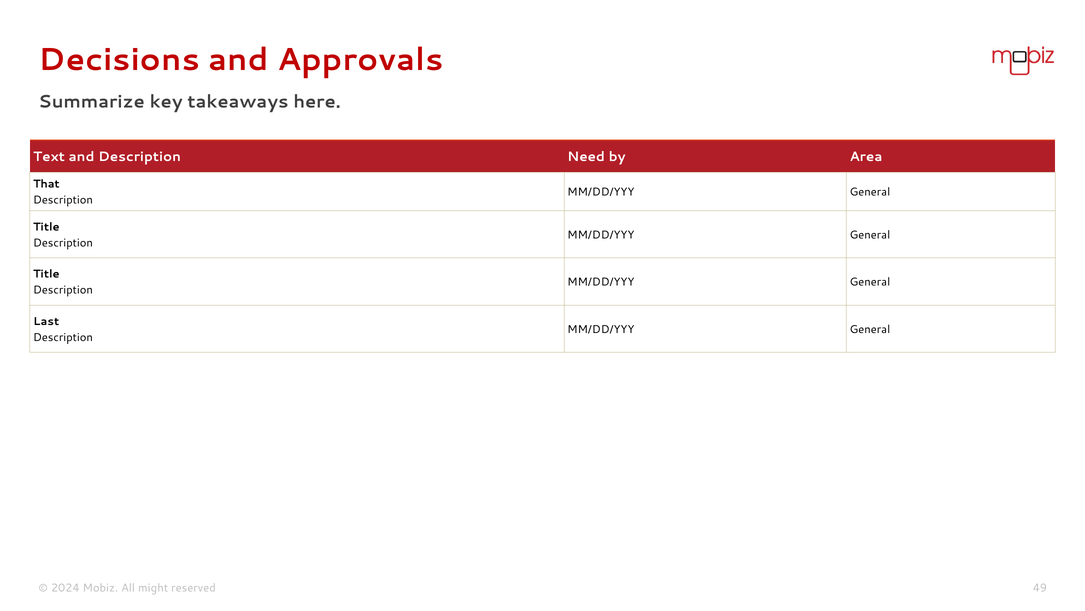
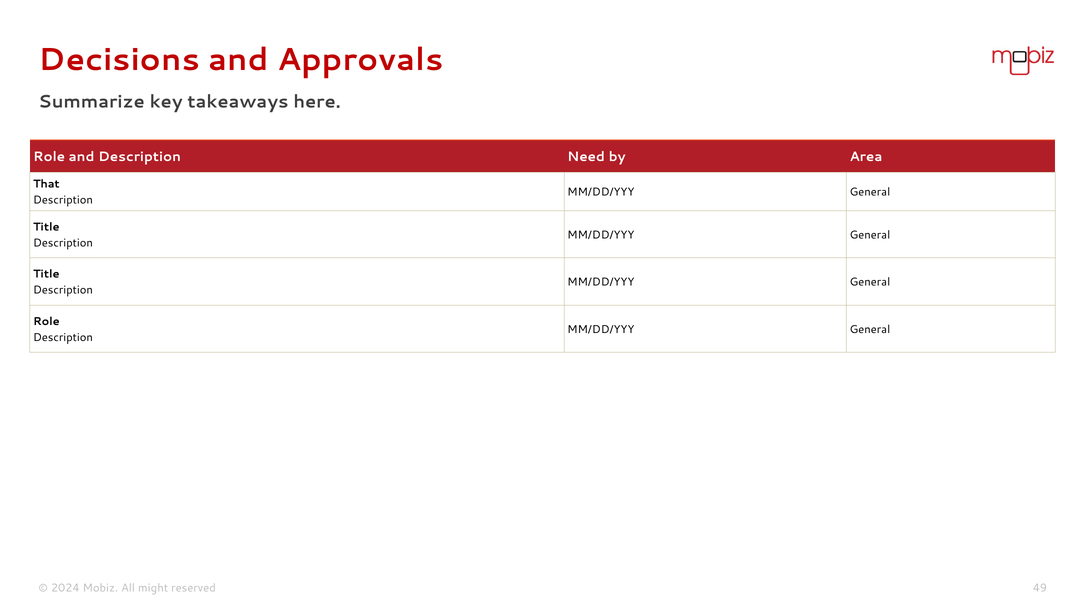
Text at (49, 157): Text -> Role
Last at (46, 321): Last -> Role
